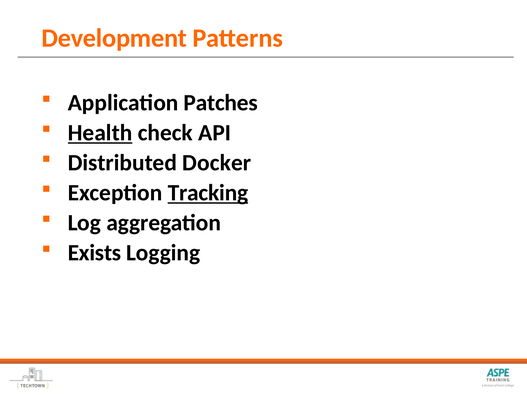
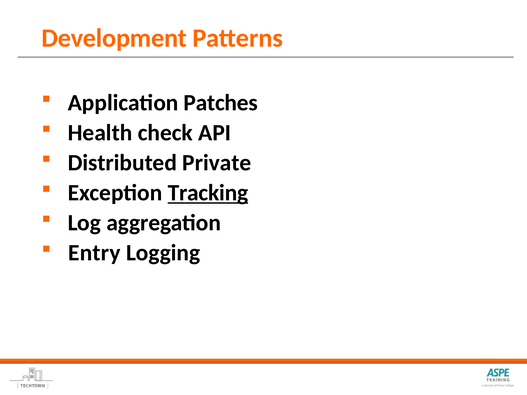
Health underline: present -> none
Docker: Docker -> Private
Exists: Exists -> Entry
